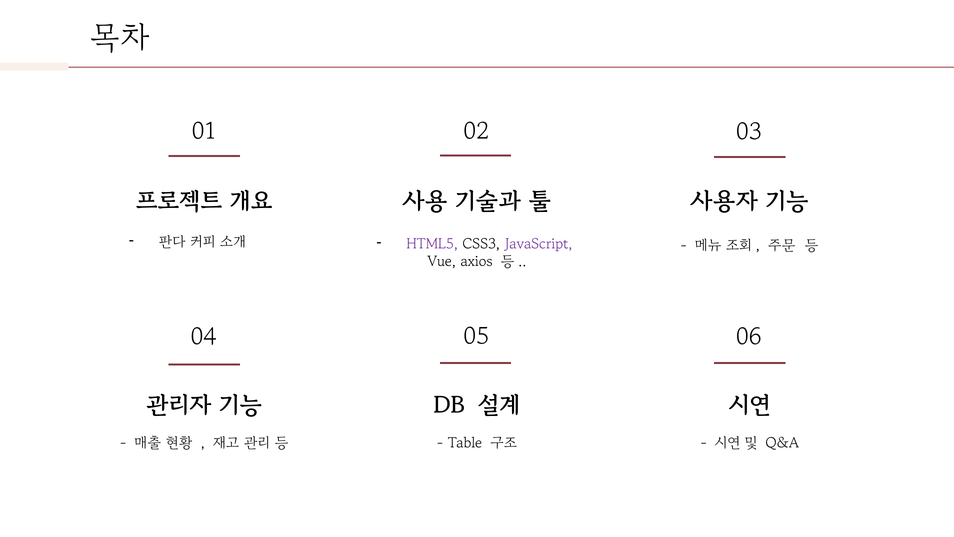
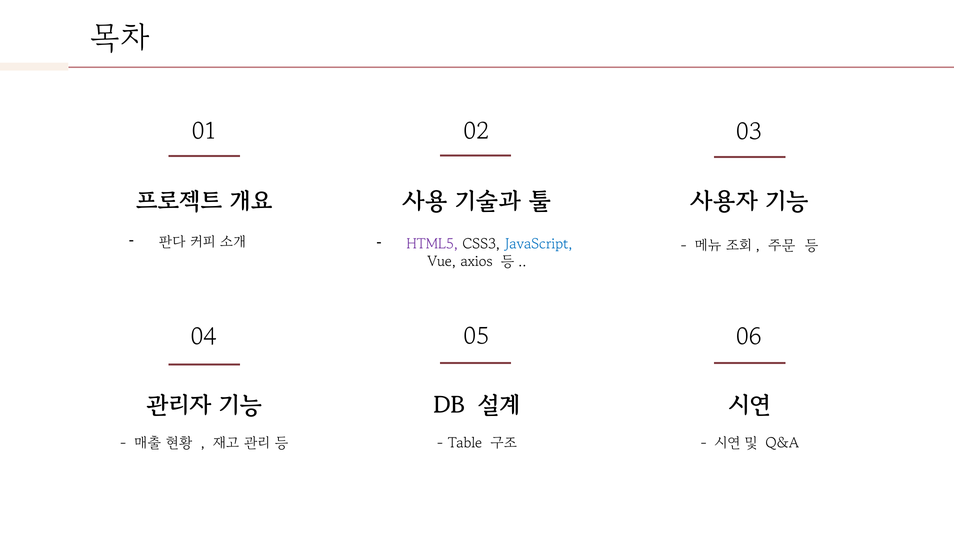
JavaScript colour: purple -> blue
